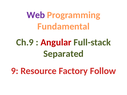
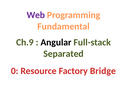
Angular colour: red -> black
9: 9 -> 0
Follow: Follow -> Bridge
